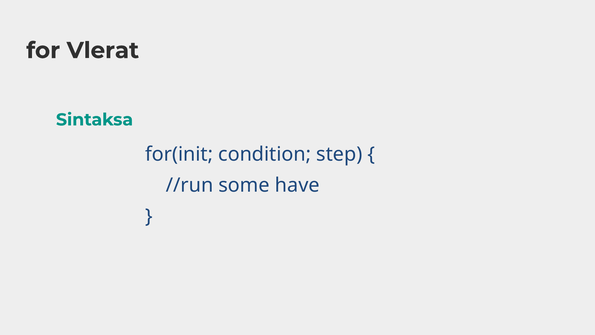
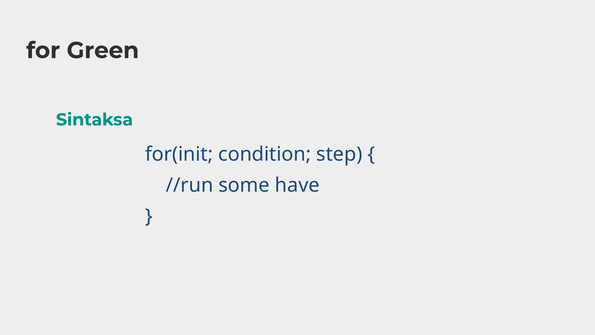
Vlerat: Vlerat -> Green
